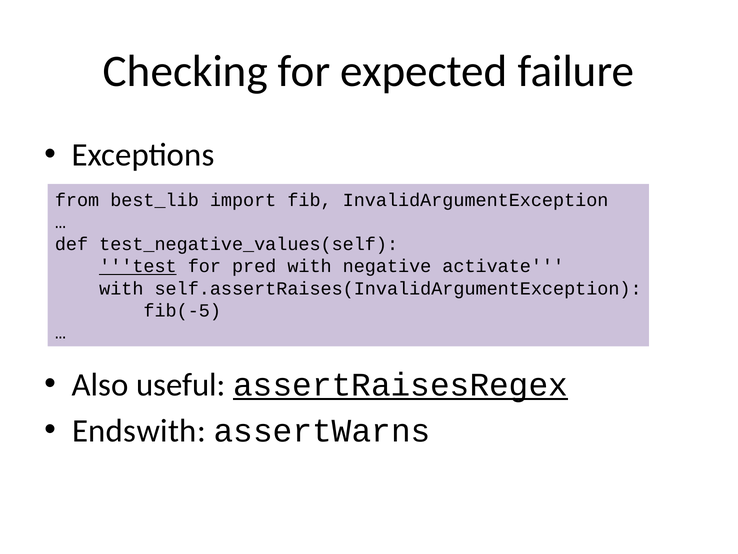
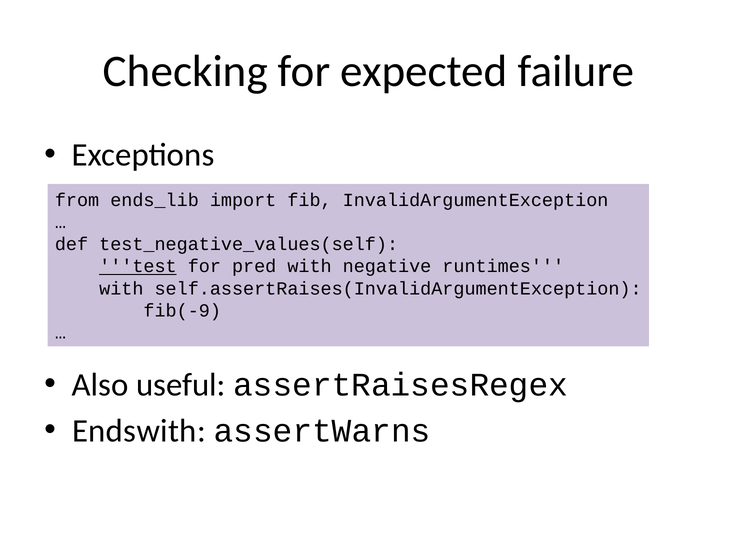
best_lib: best_lib -> ends_lib
activate: activate -> runtimes
fib(-5: fib(-5 -> fib(-9
assertRaisesRegex underline: present -> none
